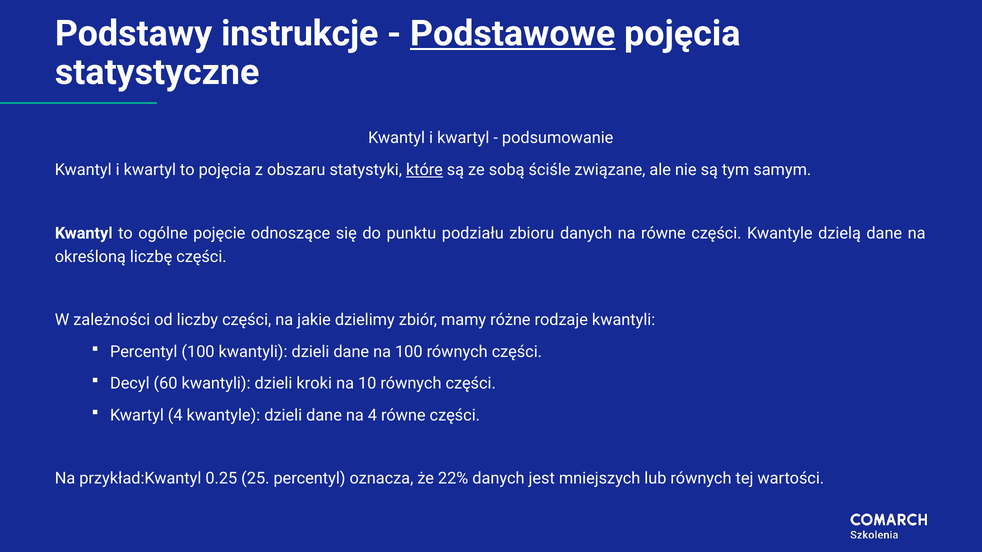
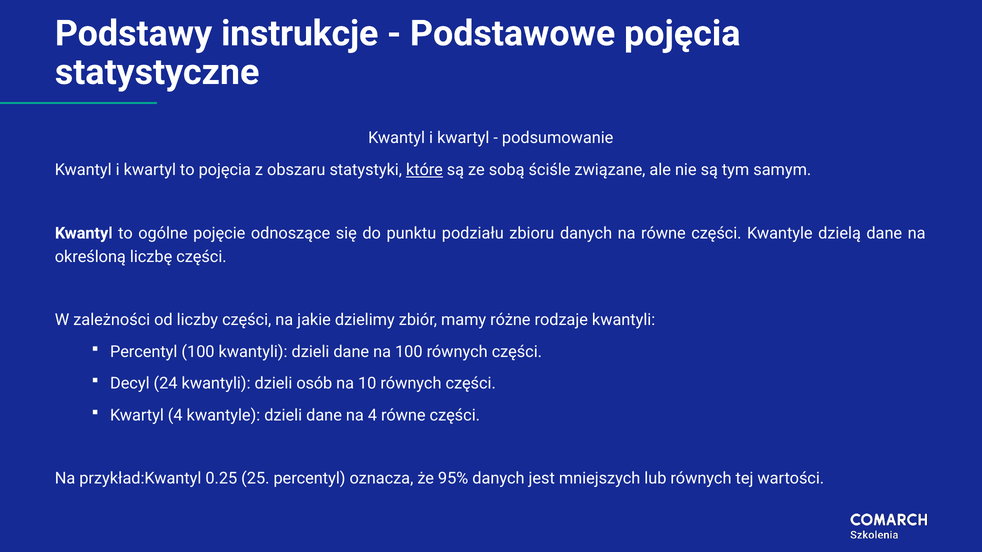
Podstawowe underline: present -> none
60: 60 -> 24
kroki: kroki -> osób
22%: 22% -> 95%
